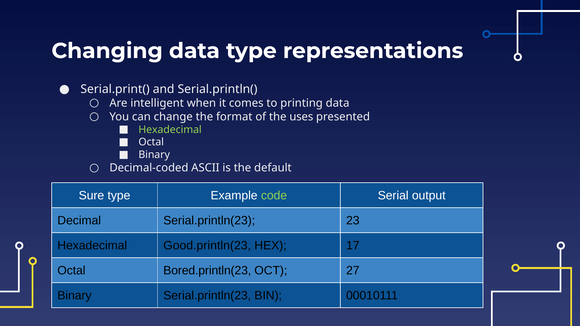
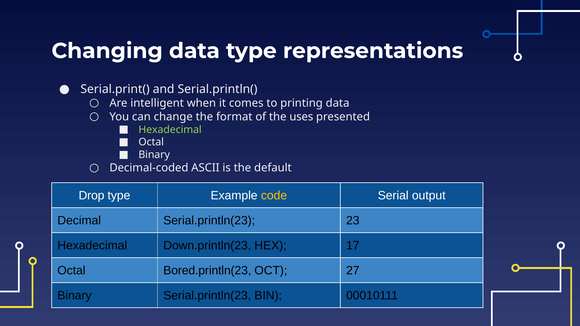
Sure: Sure -> Drop
code colour: light green -> yellow
Good.println(23: Good.println(23 -> Down.println(23
